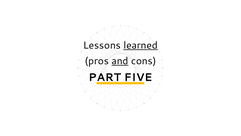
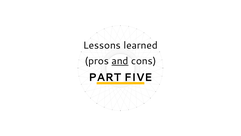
learned underline: present -> none
